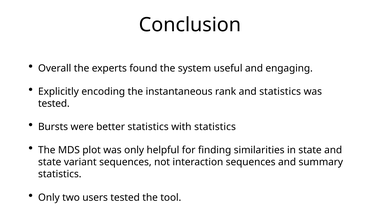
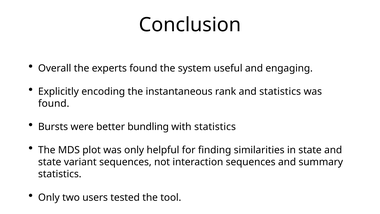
tested at (54, 103): tested -> found
better statistics: statistics -> bundling
